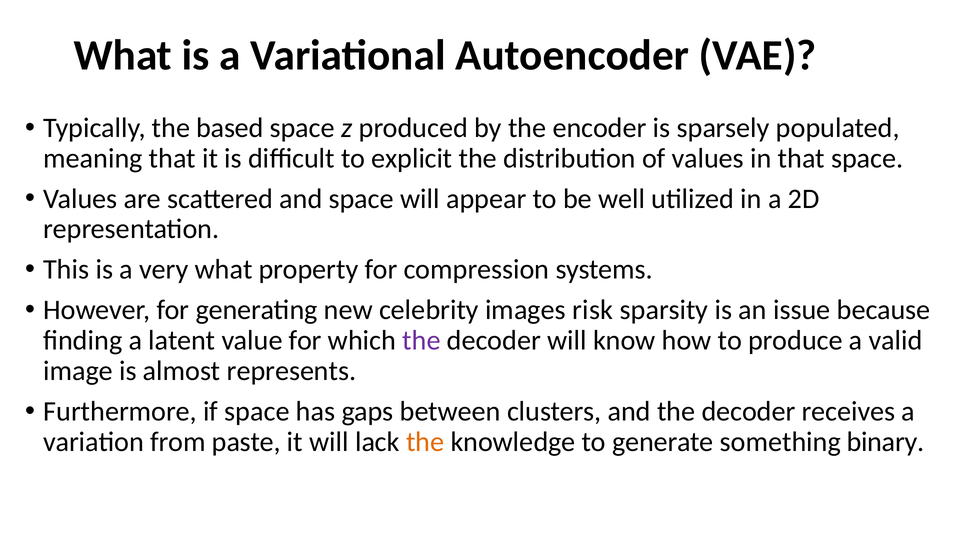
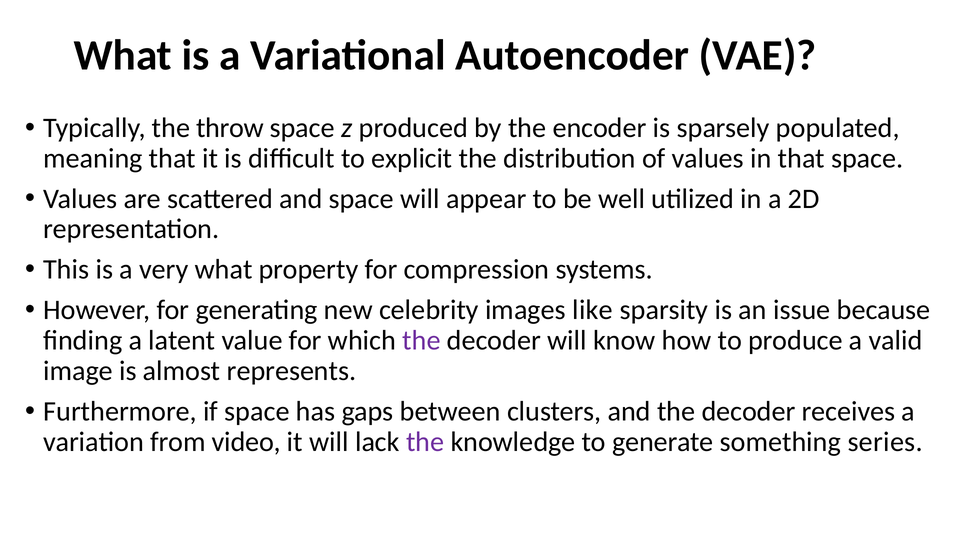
based: based -> throw
risk: risk -> like
paste: paste -> video
the at (425, 442) colour: orange -> purple
binary: binary -> series
